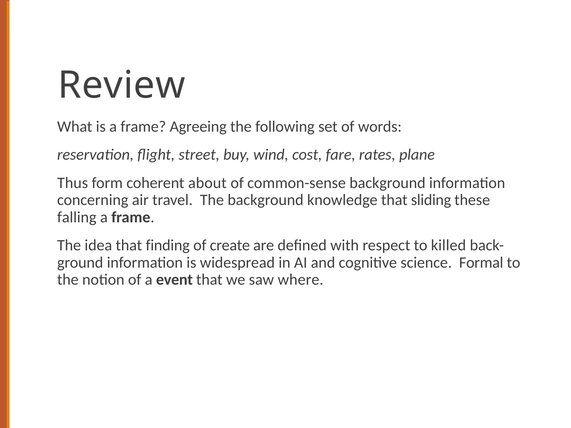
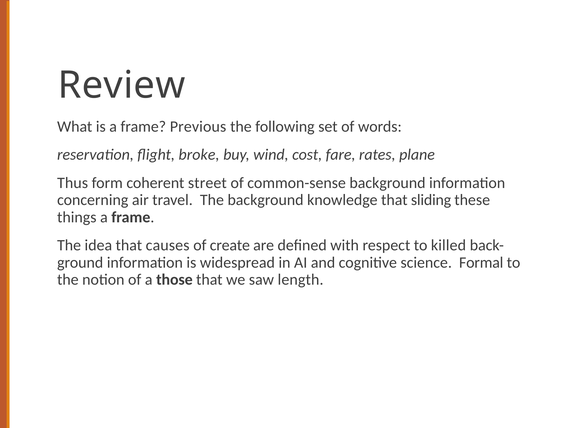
Agreeing: Agreeing -> Previous
street: street -> broke
about: about -> street
falling: falling -> things
finding: finding -> causes
event: event -> those
where: where -> length
